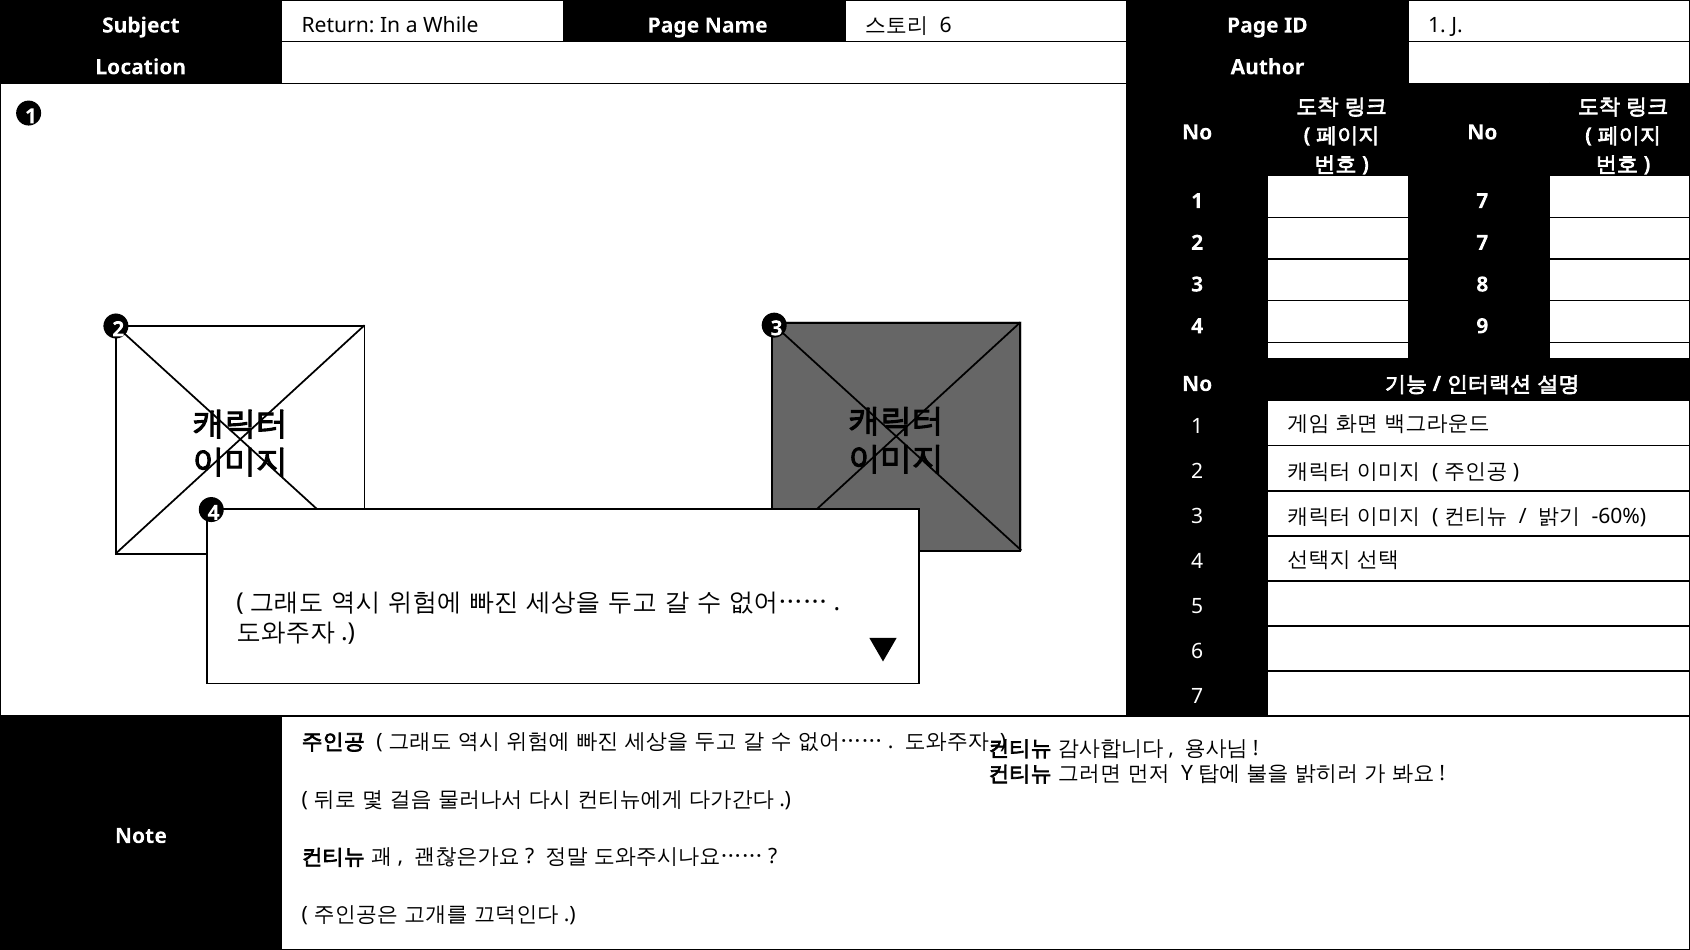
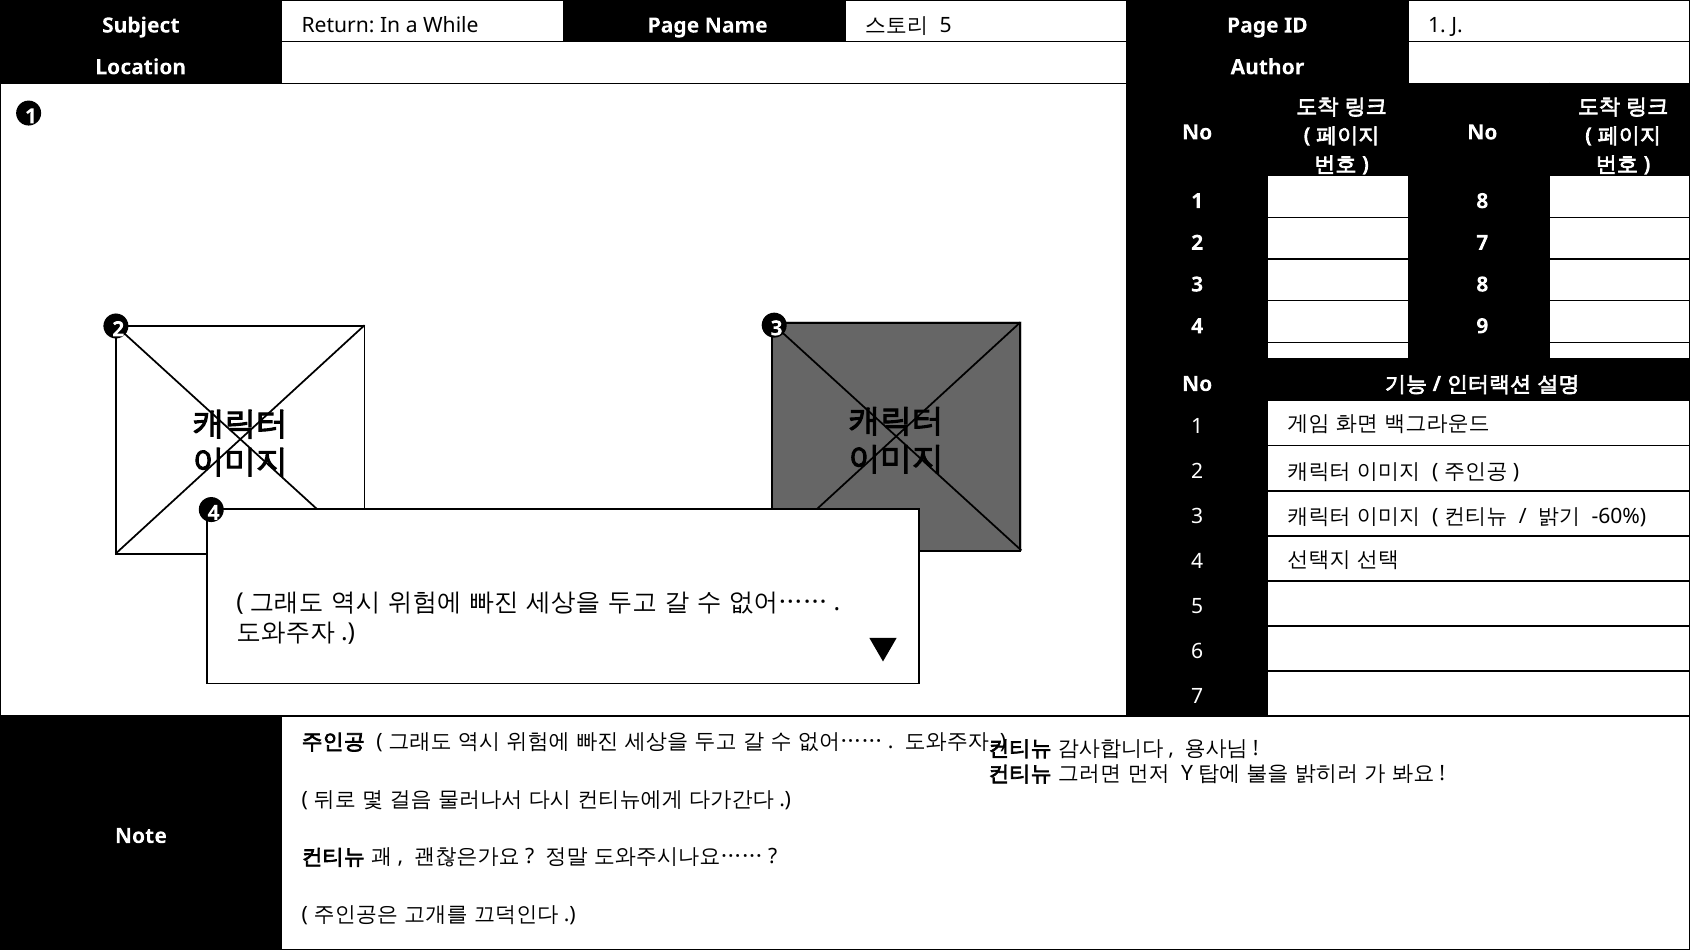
6 at (946, 26): 6 -> 5
1 7: 7 -> 8
